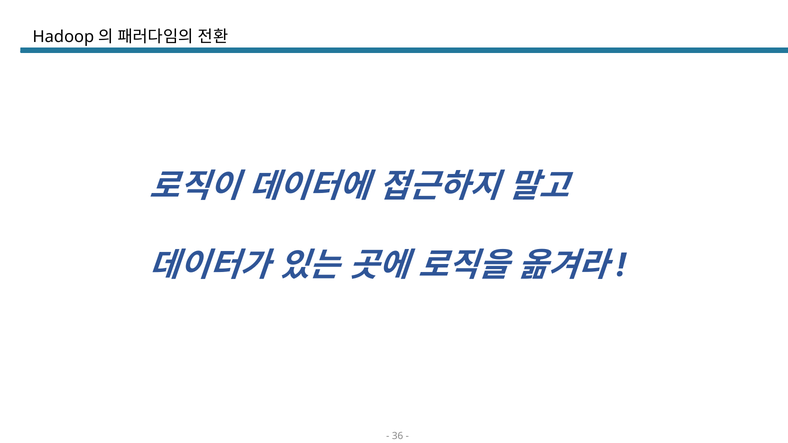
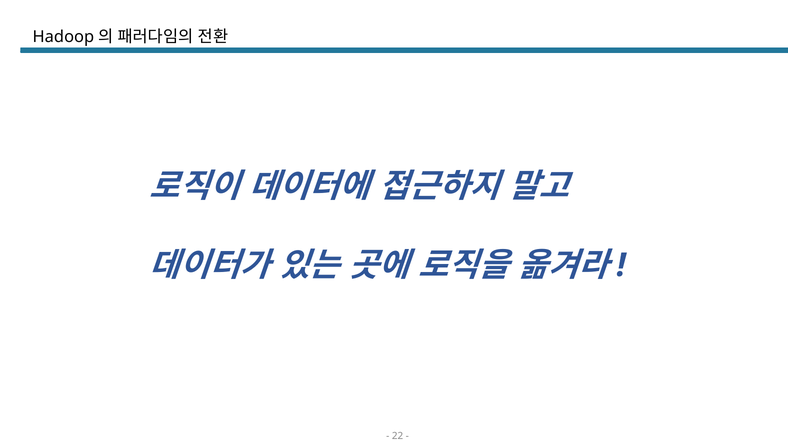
36: 36 -> 22
